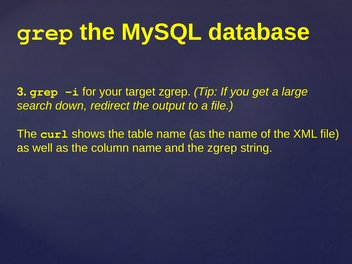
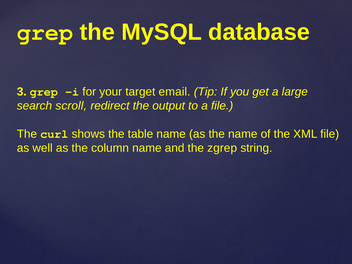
target zgrep: zgrep -> email
down: down -> scroll
